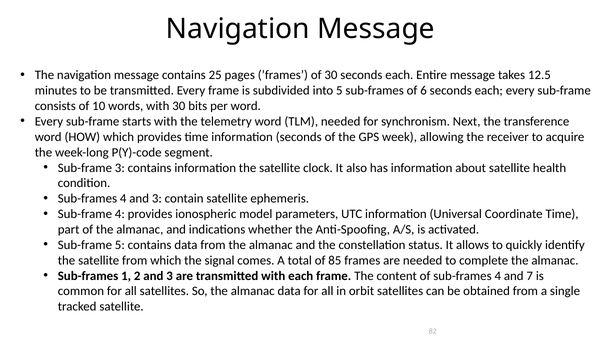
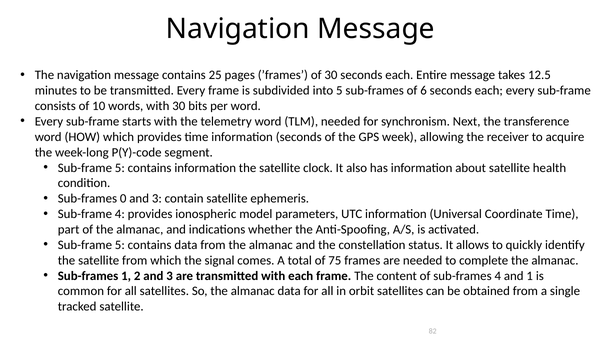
3 at (120, 168): 3 -> 5
4 at (123, 198): 4 -> 0
85: 85 -> 75
and 7: 7 -> 1
